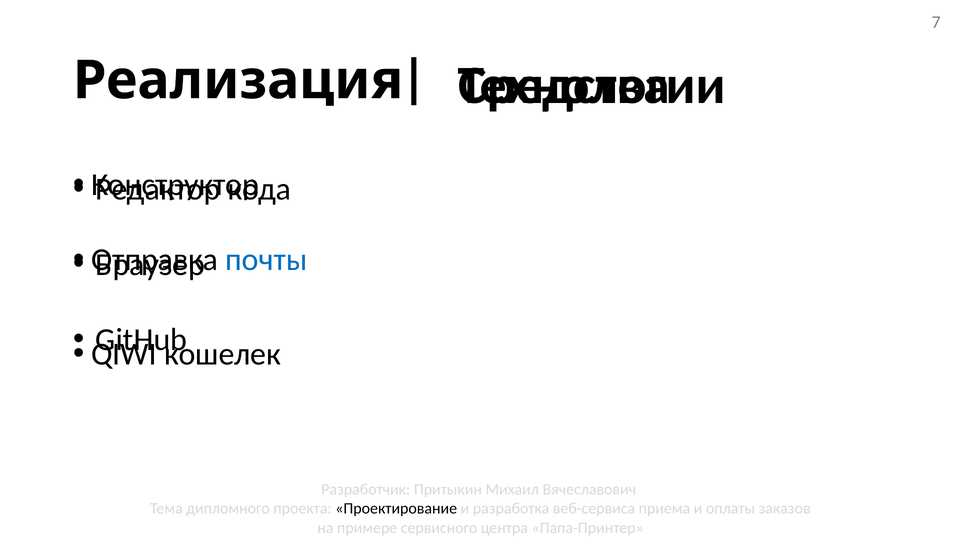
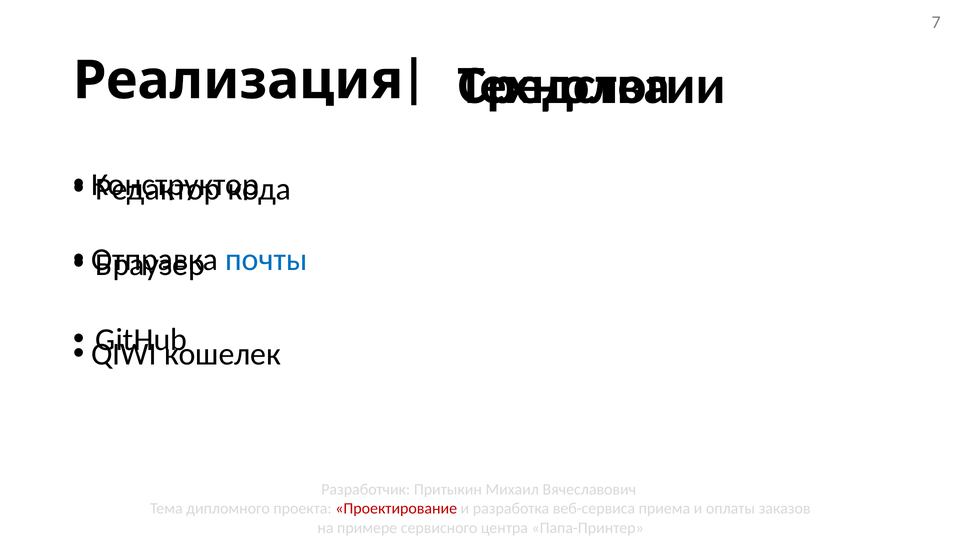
Проектирование colour: black -> red
